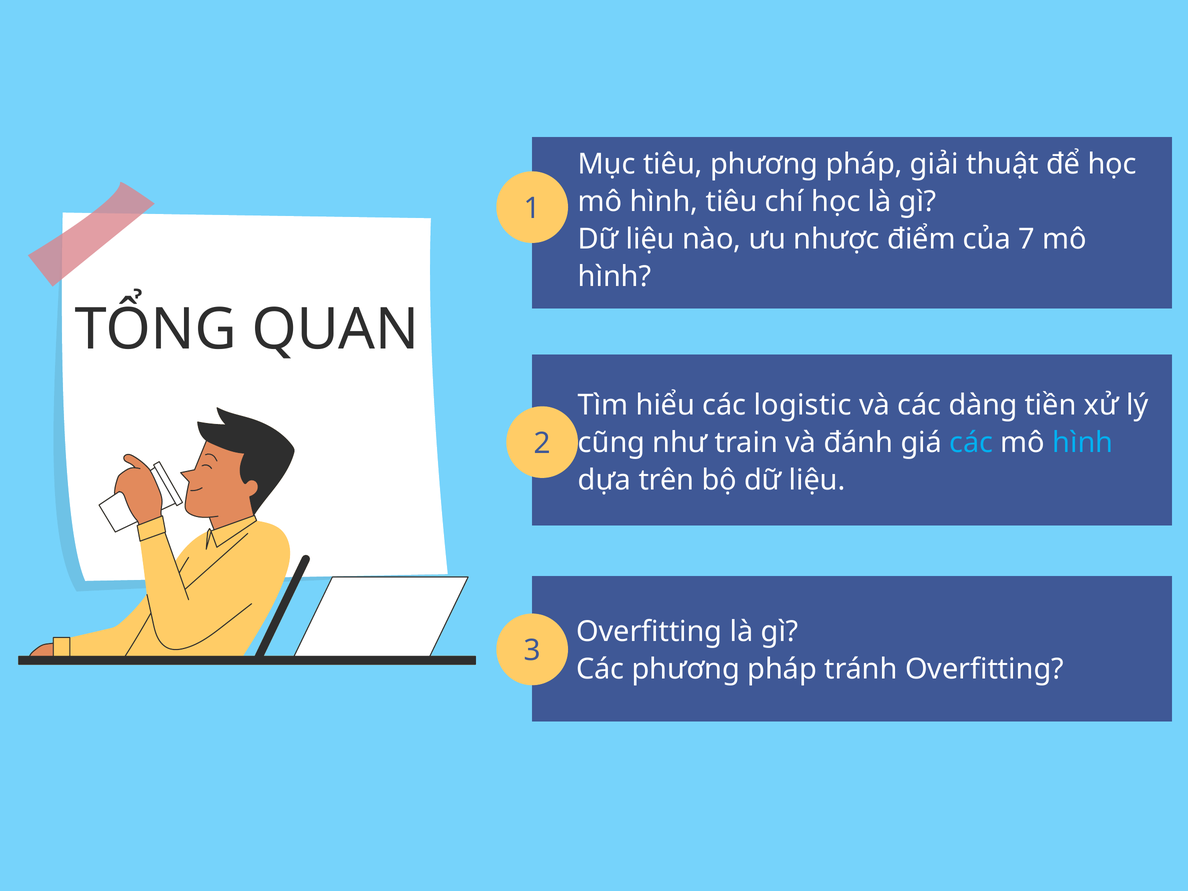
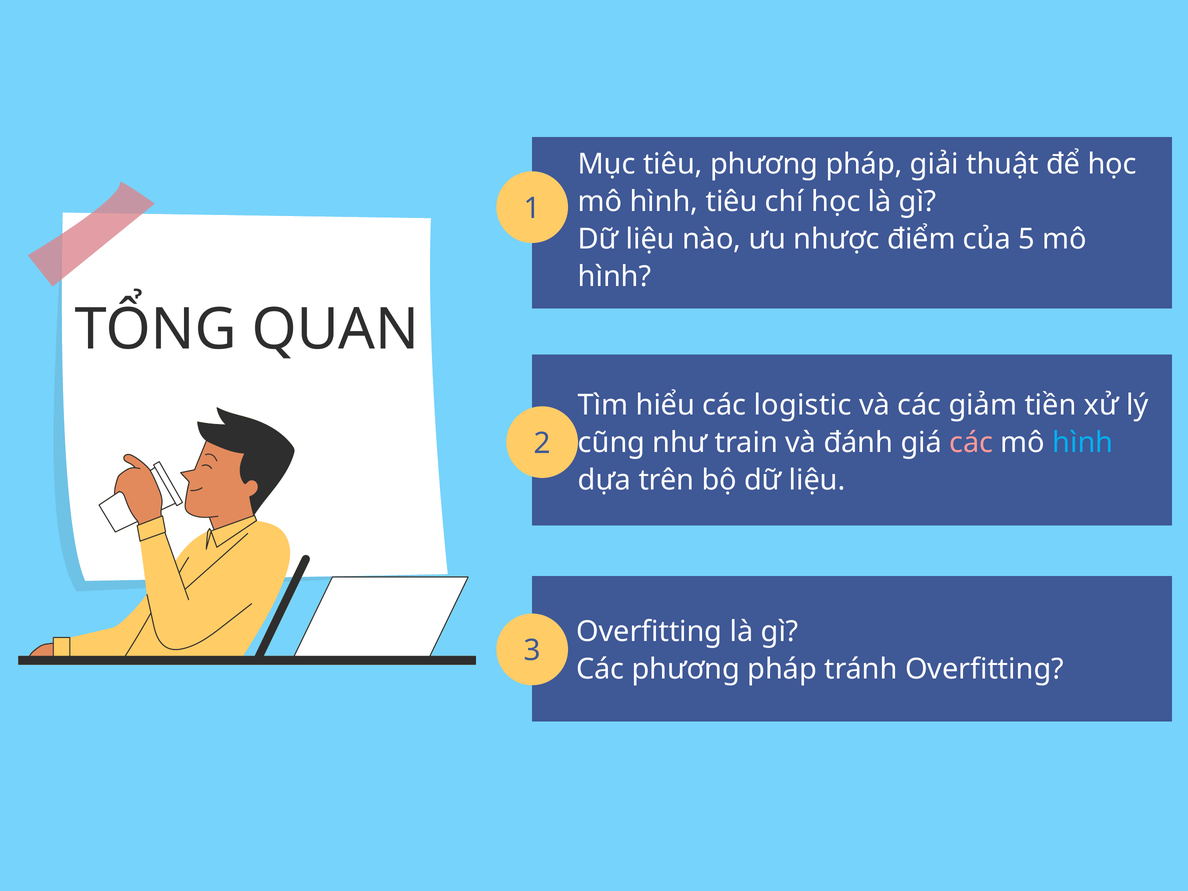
7: 7 -> 5
dàng: dàng -> giảm
các at (971, 443) colour: light blue -> pink
